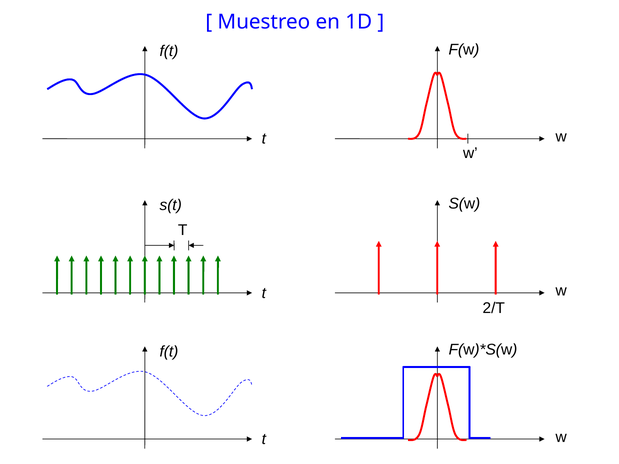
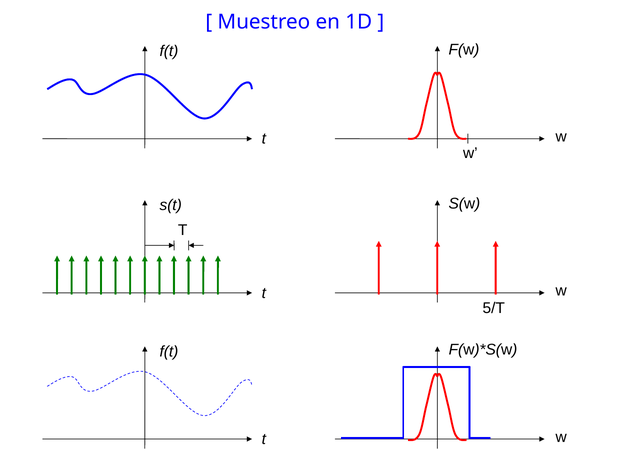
2/T: 2/T -> 5/T
